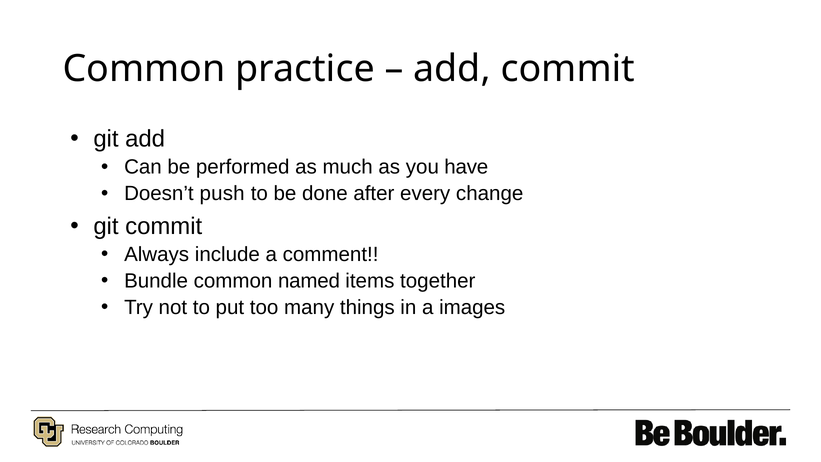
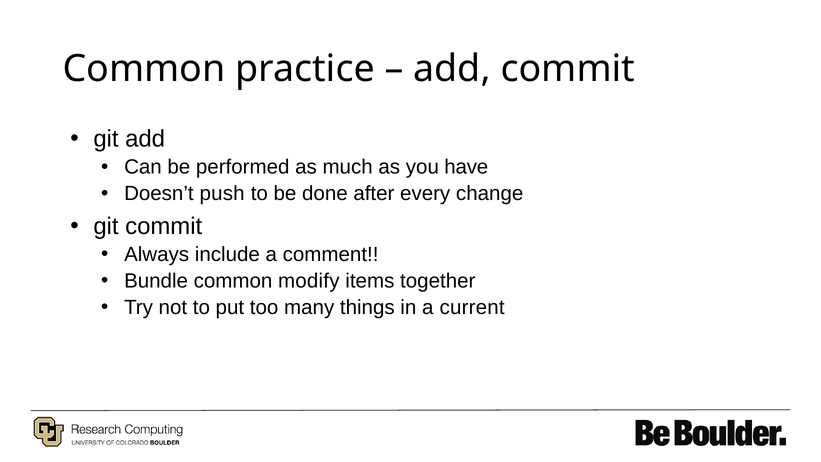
named: named -> modify
images: images -> current
